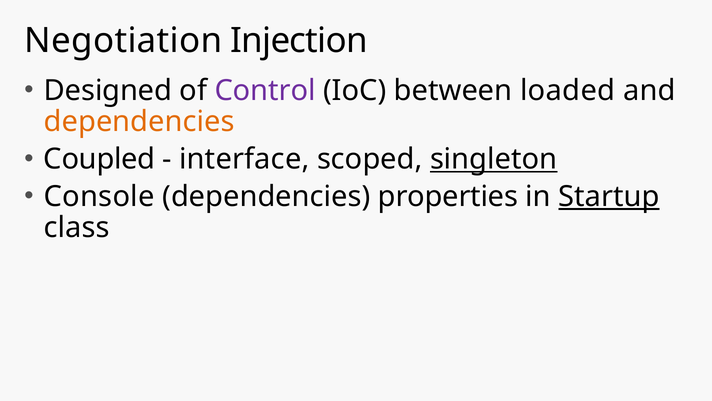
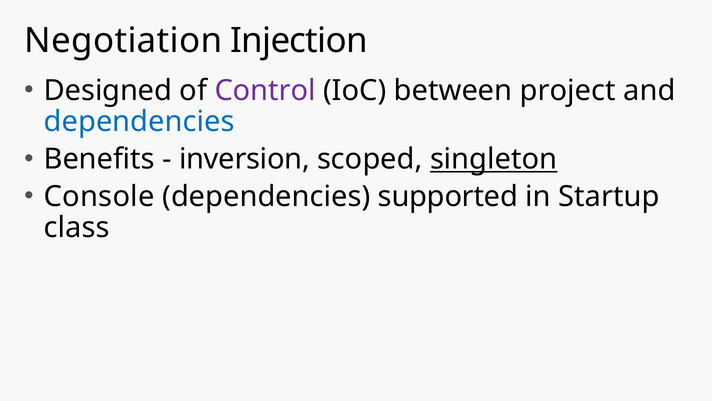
loaded: loaded -> project
dependencies at (139, 122) colour: orange -> blue
Coupled: Coupled -> Benefits
interface: interface -> inversion
properties: properties -> supported
Startup underline: present -> none
